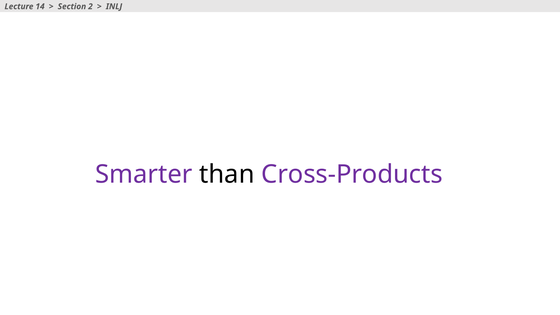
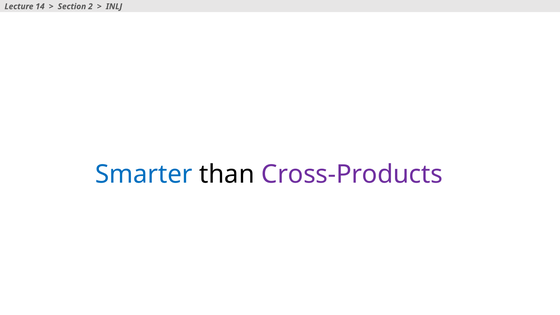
Smarter colour: purple -> blue
